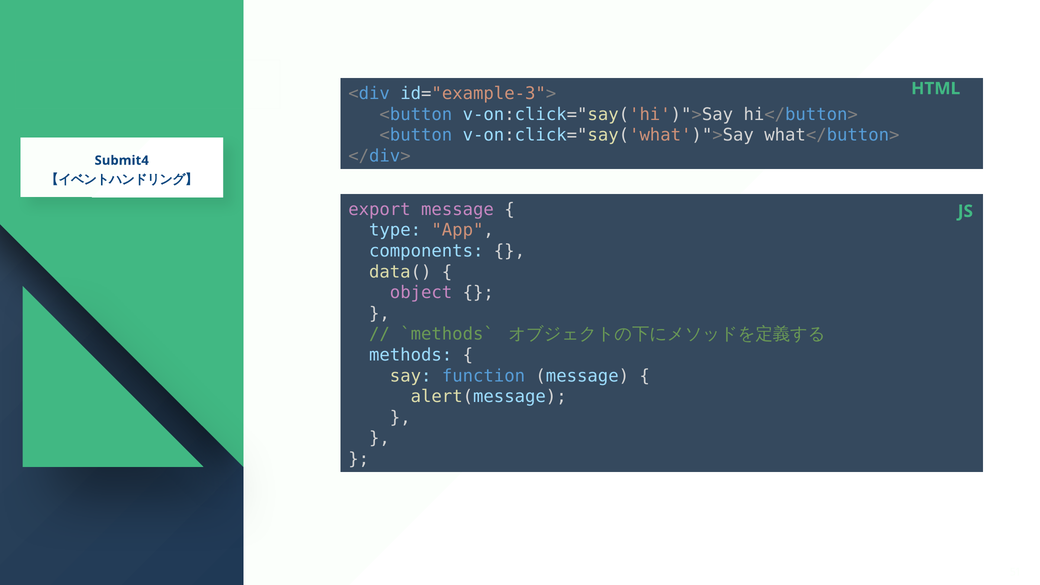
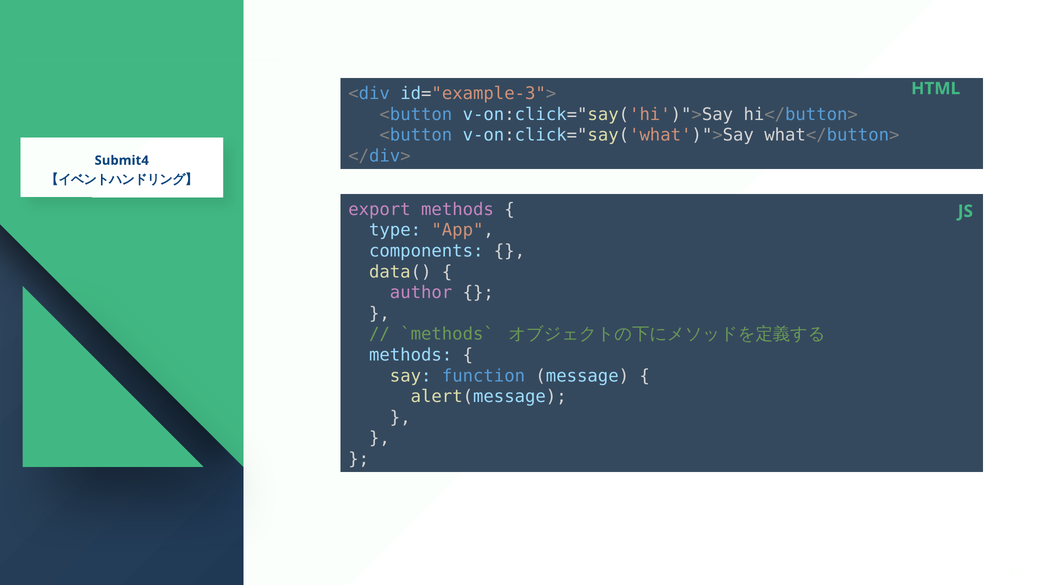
export message: message -> methods
object: object -> author
